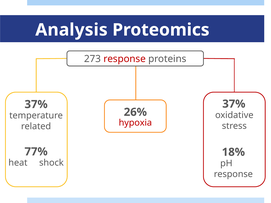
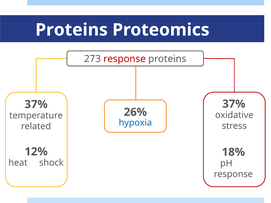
Analysis at (71, 30): Analysis -> Proteins
hypoxia colour: red -> blue
77%: 77% -> 12%
